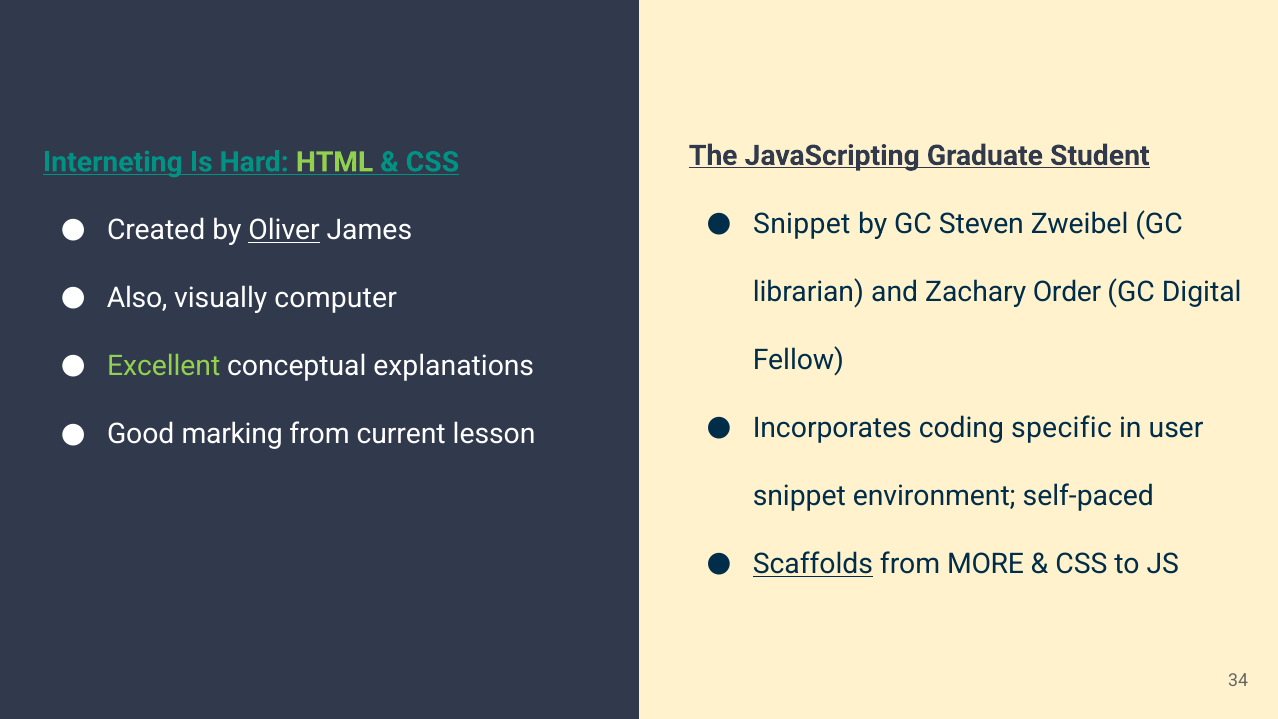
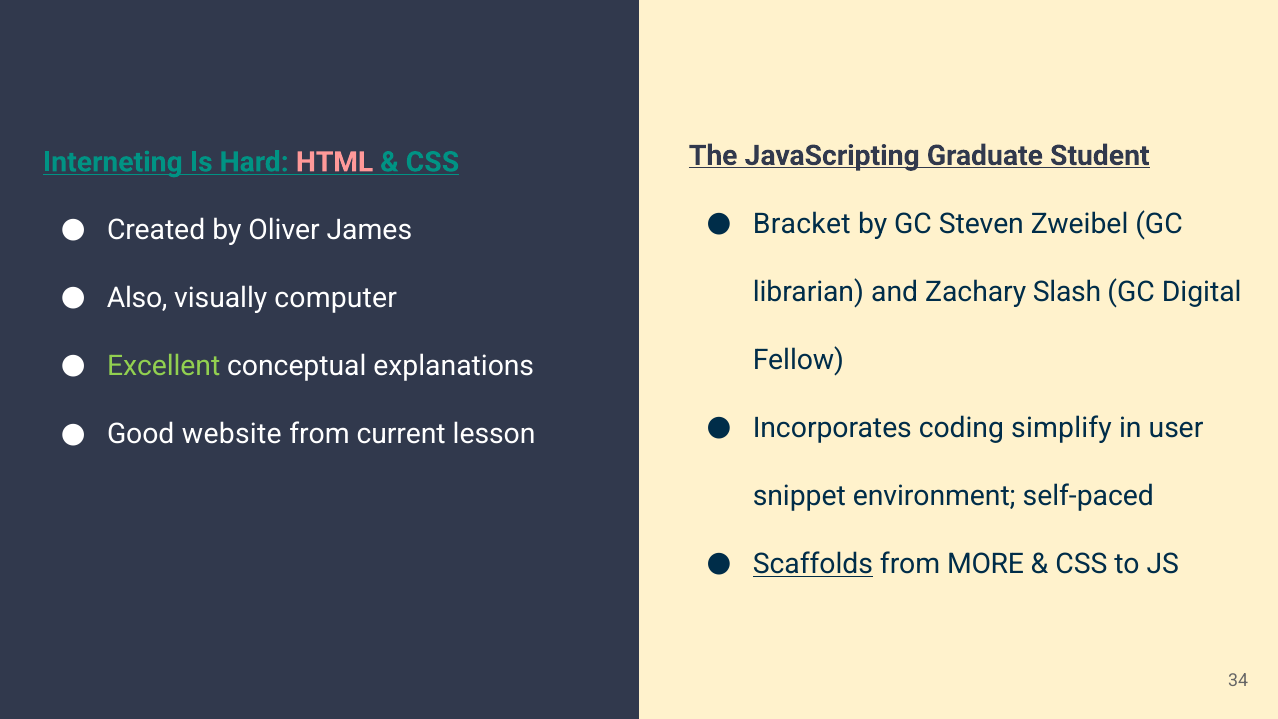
HTML colour: light green -> pink
Snippet at (802, 224): Snippet -> Bracket
Oliver underline: present -> none
Order: Order -> Slash
specific: specific -> simplify
marking: marking -> website
